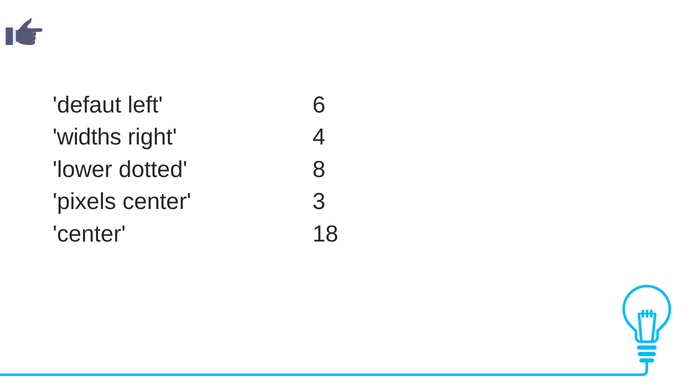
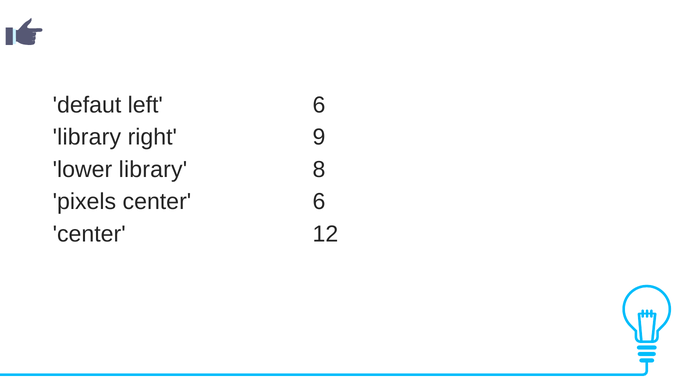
widths at (87, 137): widths -> library
4: 4 -> 9
lower dotted: dotted -> library
center 3: 3 -> 6
18: 18 -> 12
